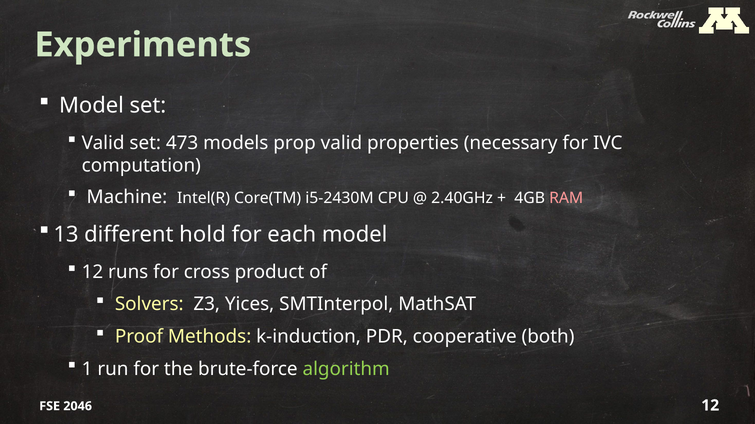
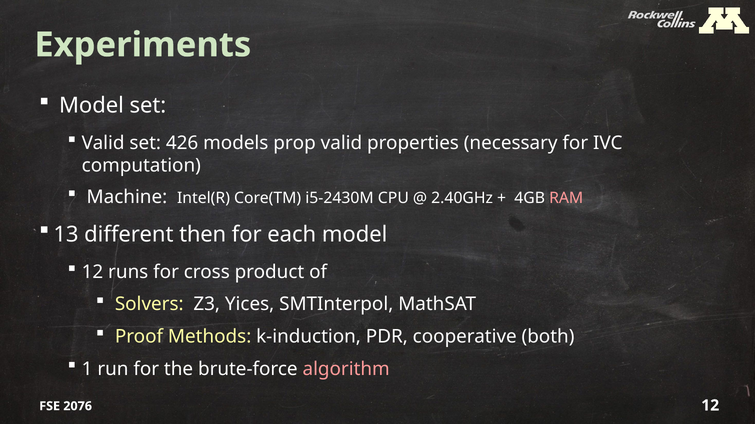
473: 473 -> 426
hold: hold -> then
algorithm colour: light green -> pink
2046: 2046 -> 2076
